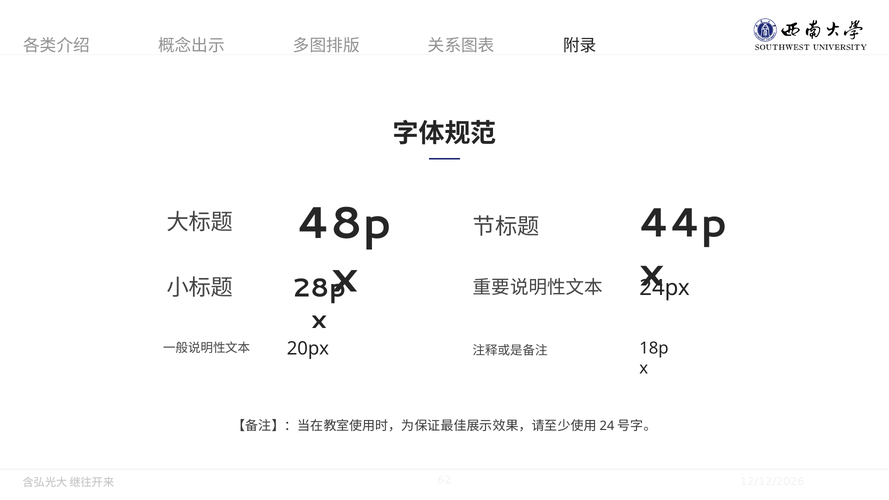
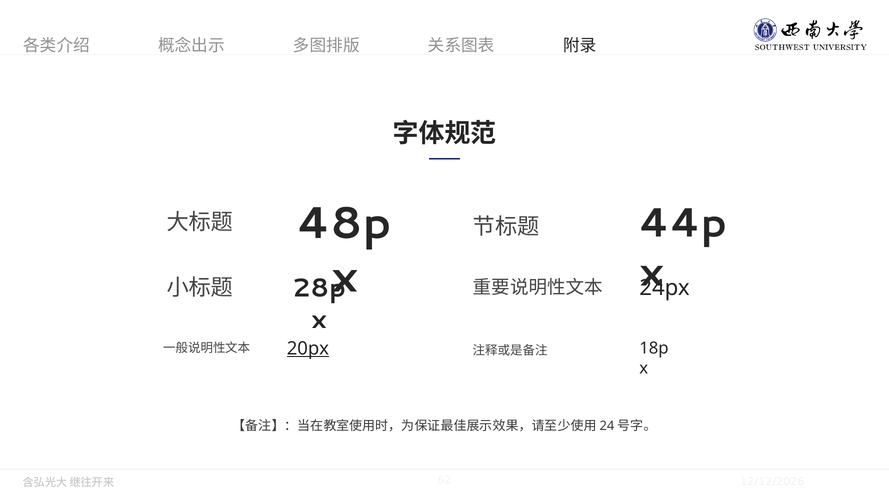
20px underline: none -> present
